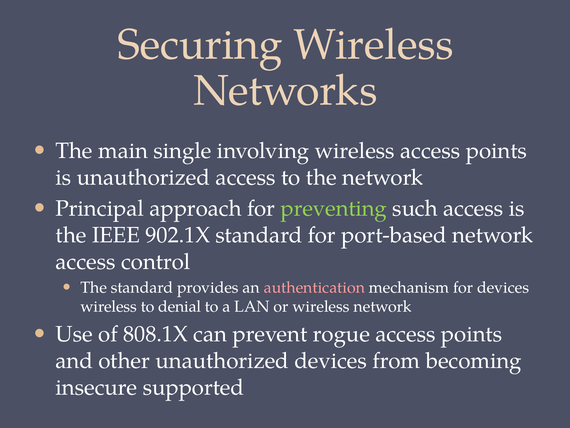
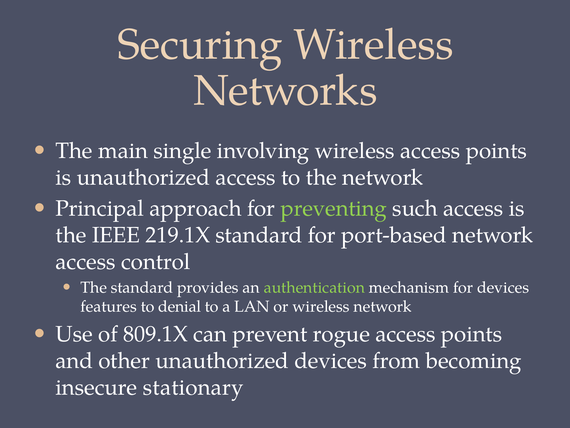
902.1X: 902.1X -> 219.1X
authentication colour: pink -> light green
wireless at (109, 306): wireless -> features
808.1X: 808.1X -> 809.1X
supported: supported -> stationary
